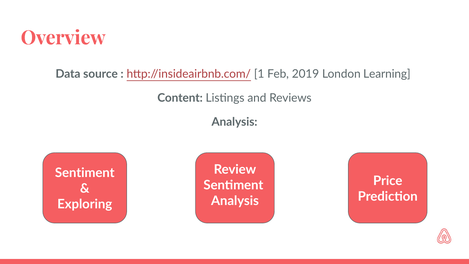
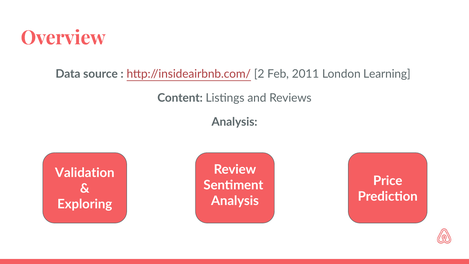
1: 1 -> 2
2019: 2019 -> 2011
Sentiment at (85, 173): Sentiment -> Validation
